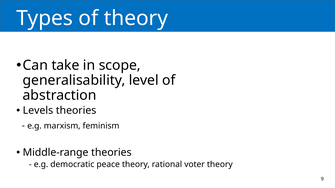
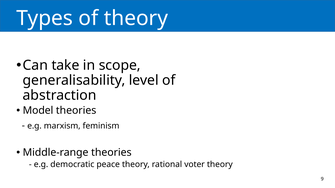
Levels: Levels -> Model
